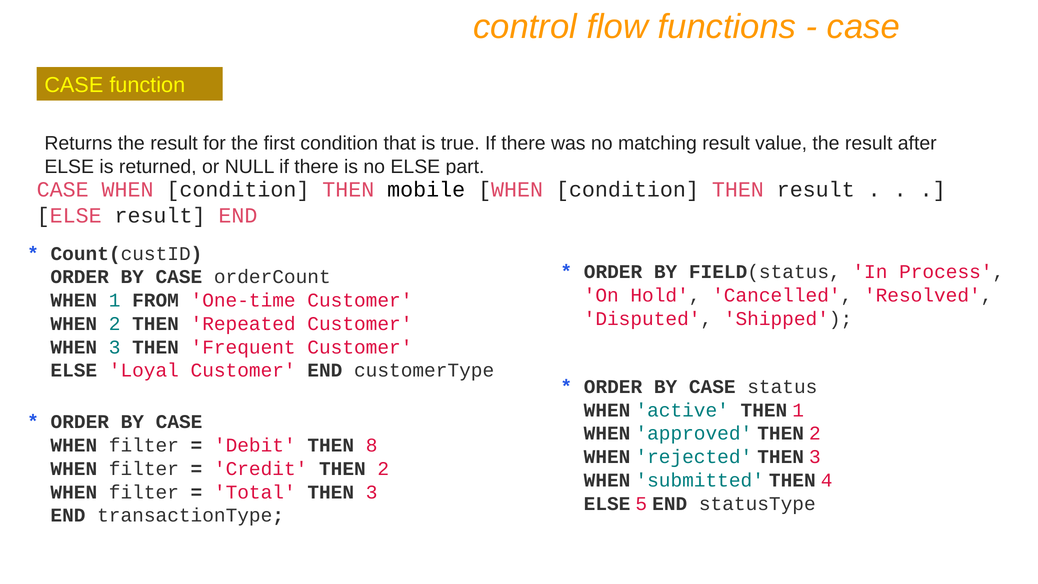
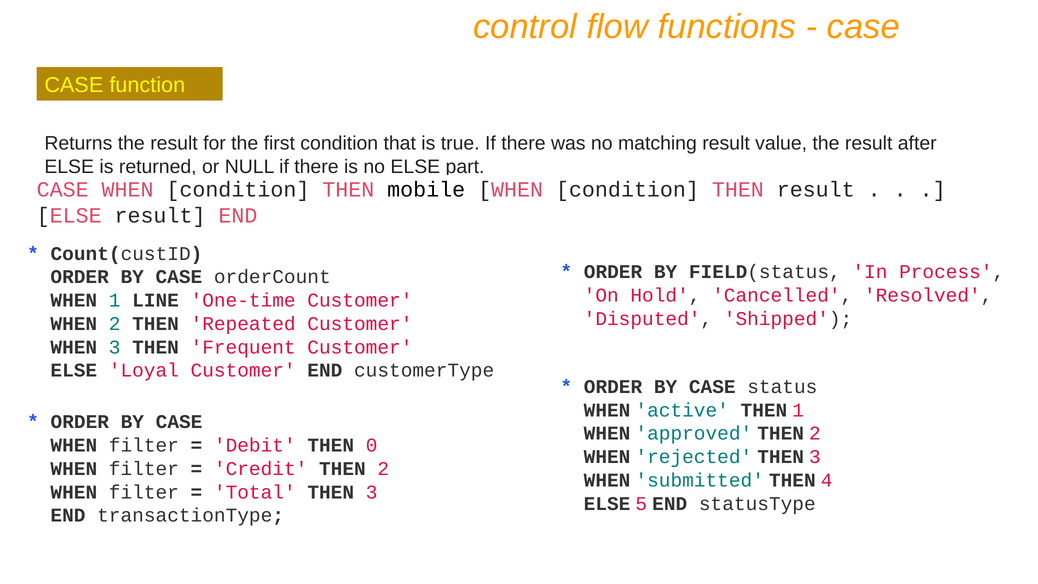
FROM: FROM -> LINE
8: 8 -> 0
